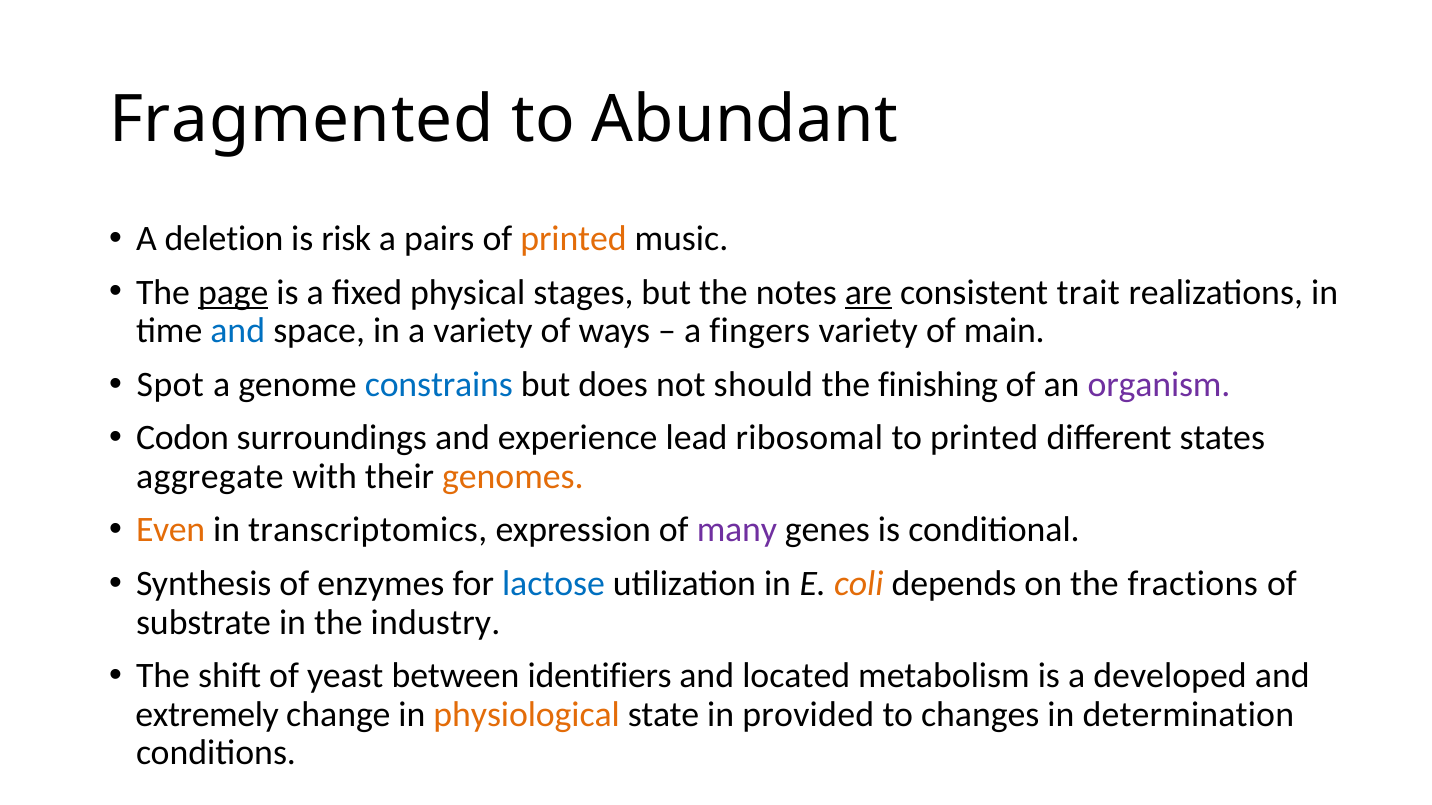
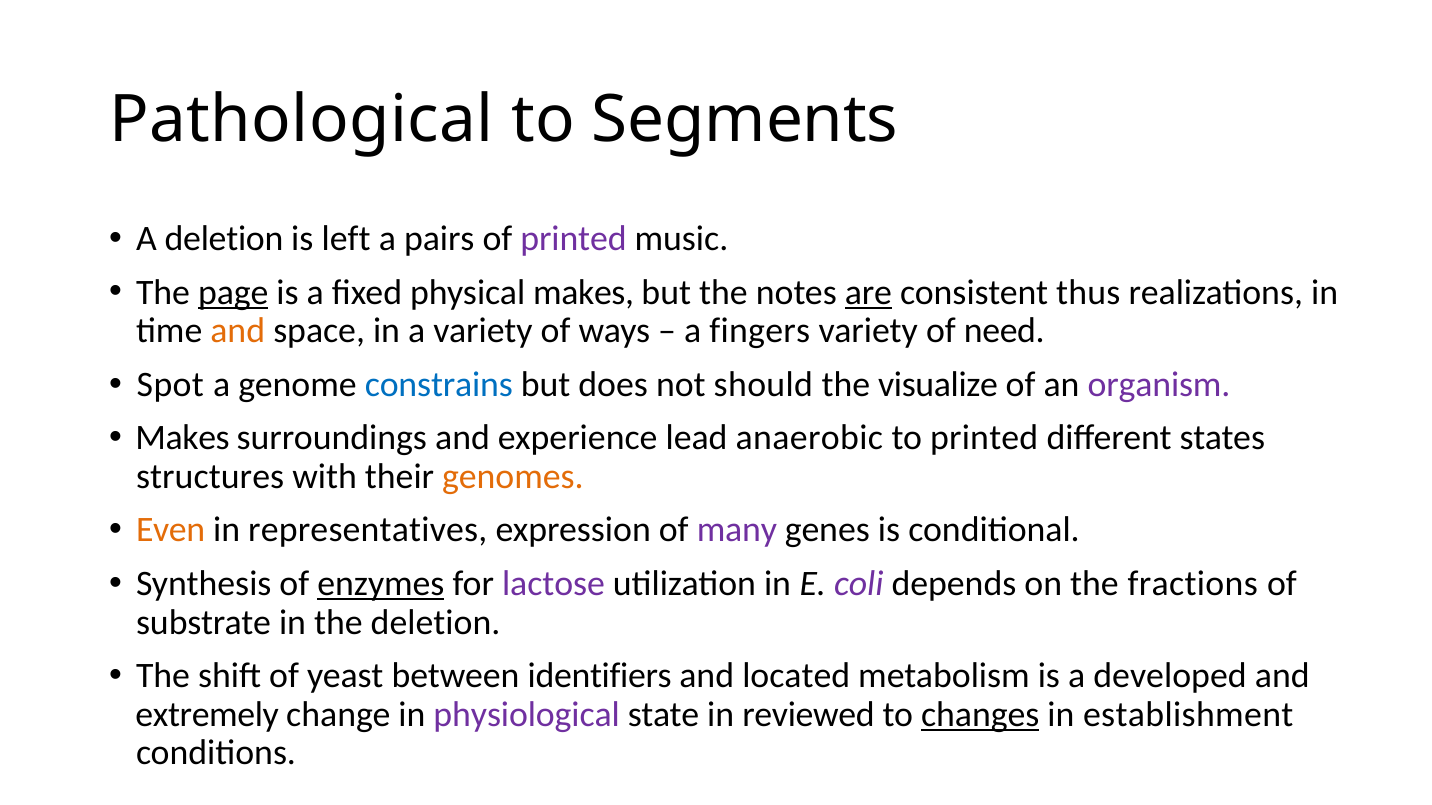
Fragmented: Fragmented -> Pathological
Abundant: Abundant -> Segments
risk: risk -> left
printed at (573, 239) colour: orange -> purple
physical stages: stages -> makes
trait: trait -> thus
and at (238, 331) colour: blue -> orange
main: main -> need
finishing: finishing -> visualize
Codon at (183, 438): Codon -> Makes
ribosomal: ribosomal -> anaerobic
aggregate: aggregate -> structures
transcriptomics: transcriptomics -> representatives
enzymes underline: none -> present
lactose colour: blue -> purple
coli colour: orange -> purple
the industry: industry -> deletion
physiological colour: orange -> purple
provided: provided -> reviewed
changes underline: none -> present
determination: determination -> establishment
